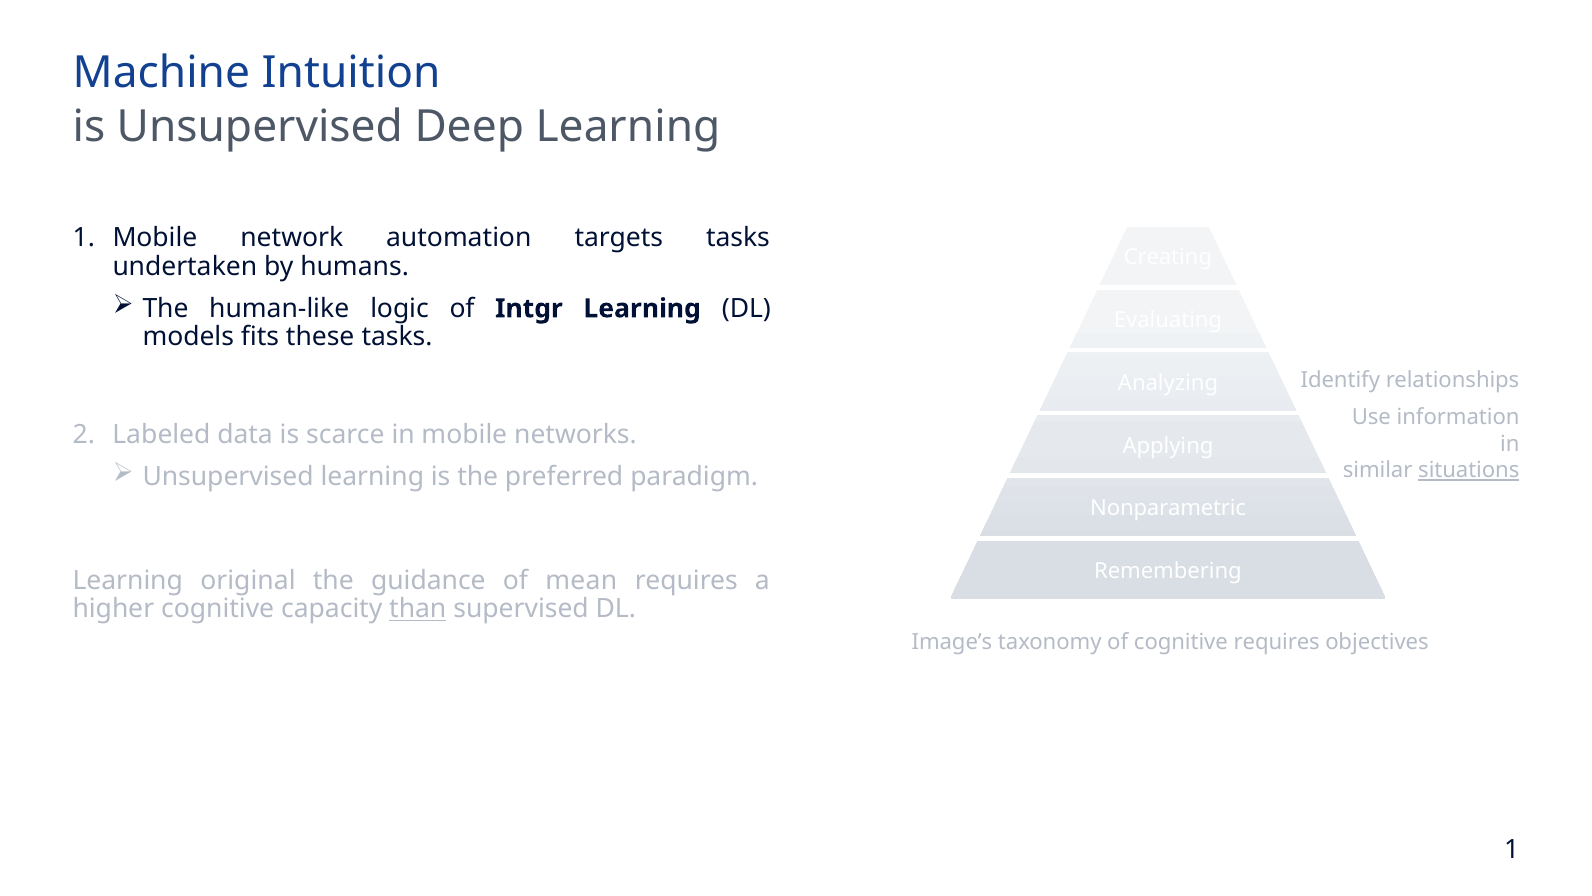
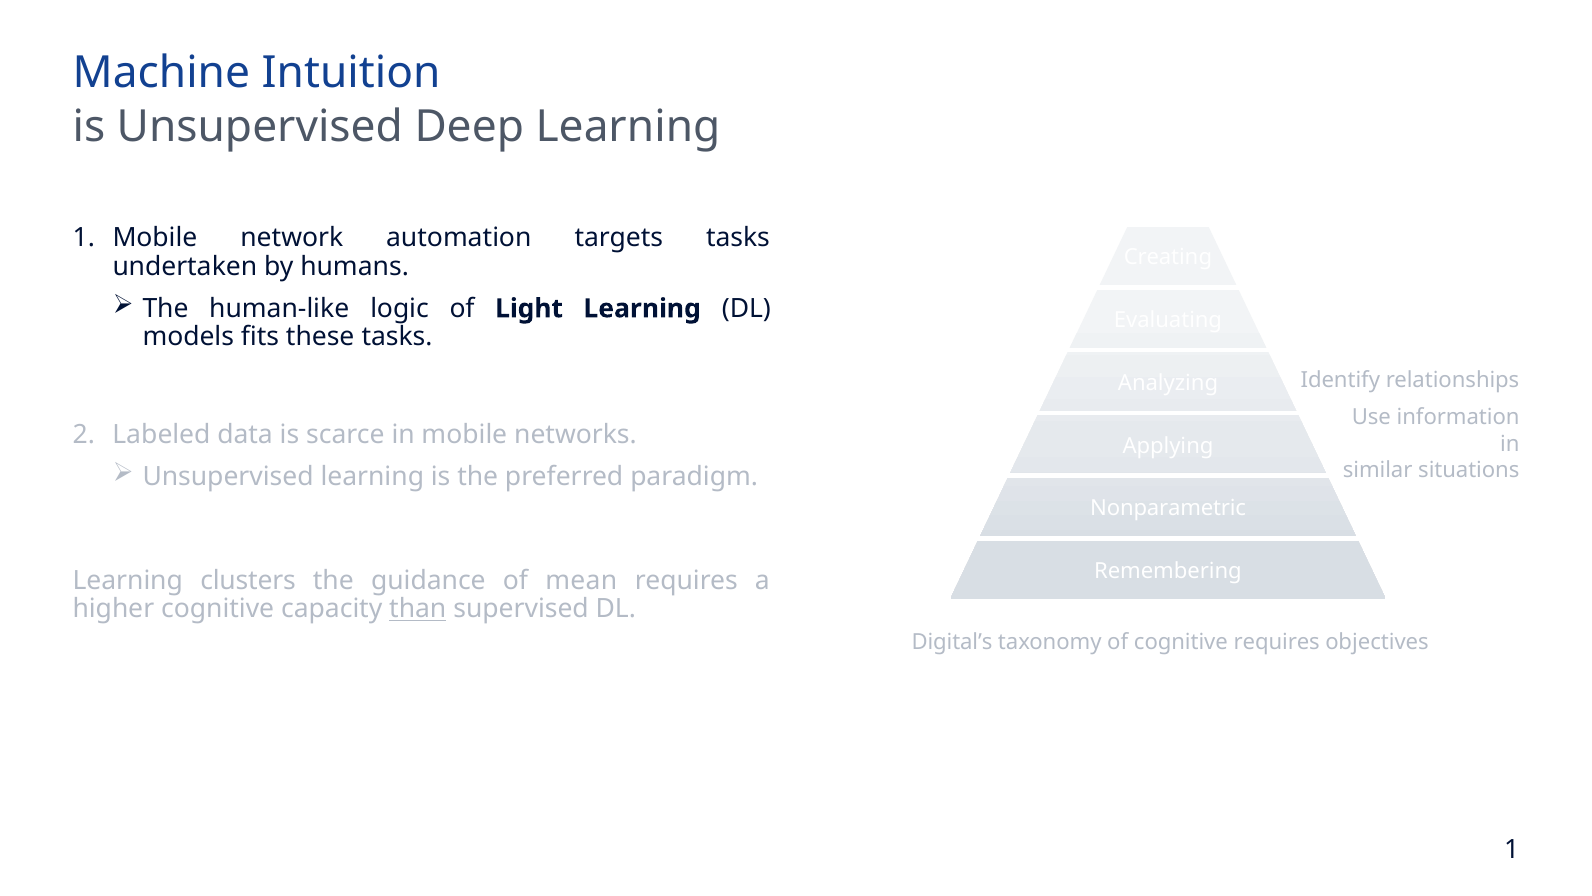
Intgr: Intgr -> Light
situations underline: present -> none
original: original -> clusters
Image’s: Image’s -> Digital’s
